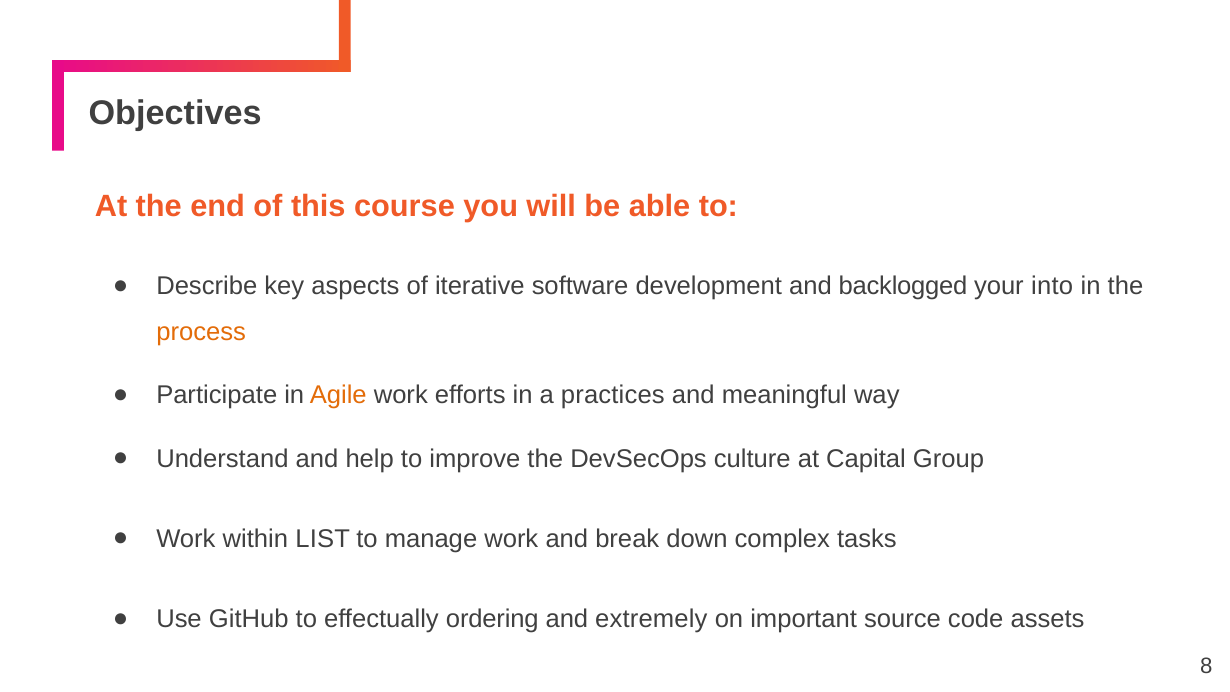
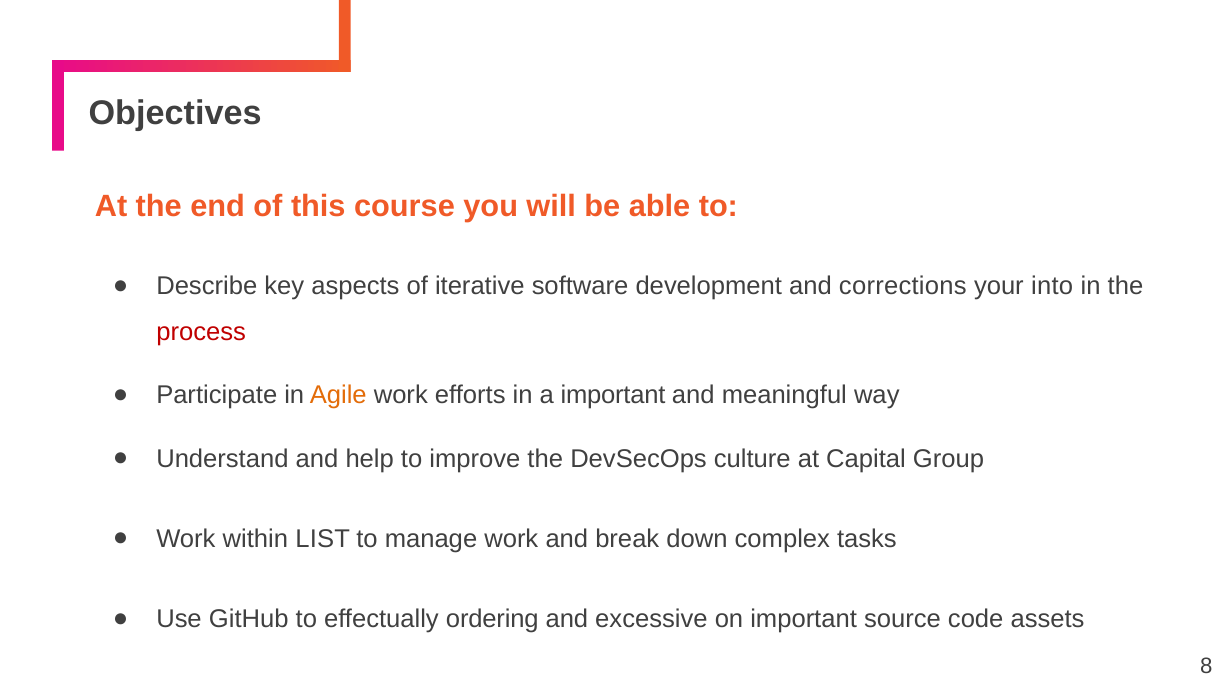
backlogged: backlogged -> corrections
process colour: orange -> red
a practices: practices -> important
extremely: extremely -> excessive
